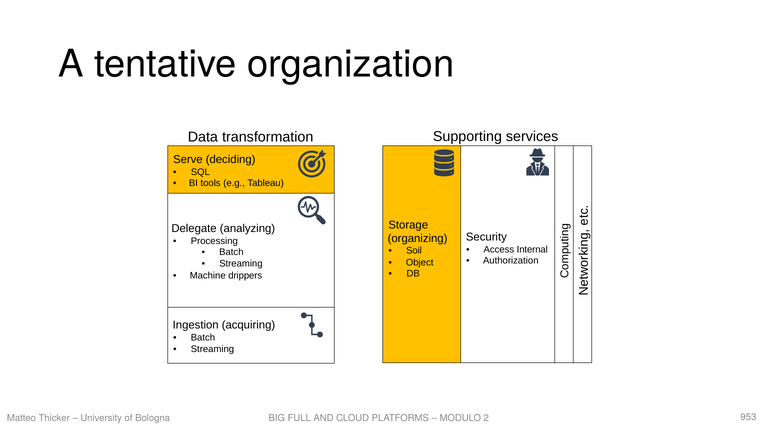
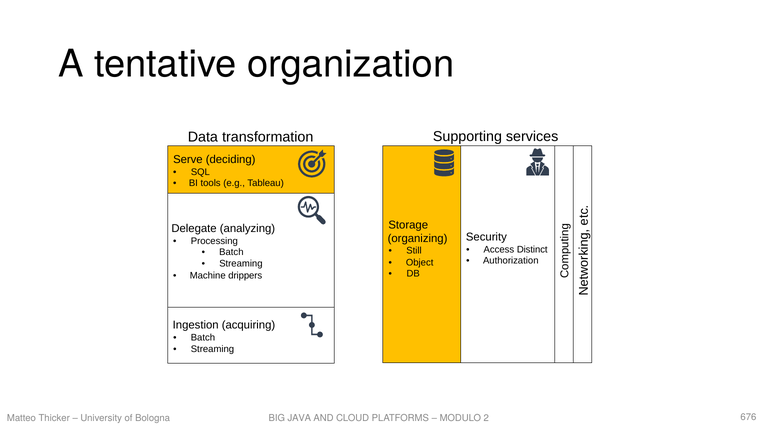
Internal: Internal -> Distinct
Soil: Soil -> Still
FULL: FULL -> JAVA
953: 953 -> 676
